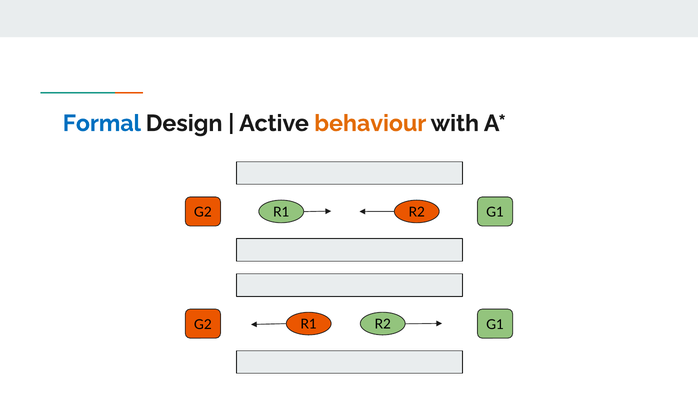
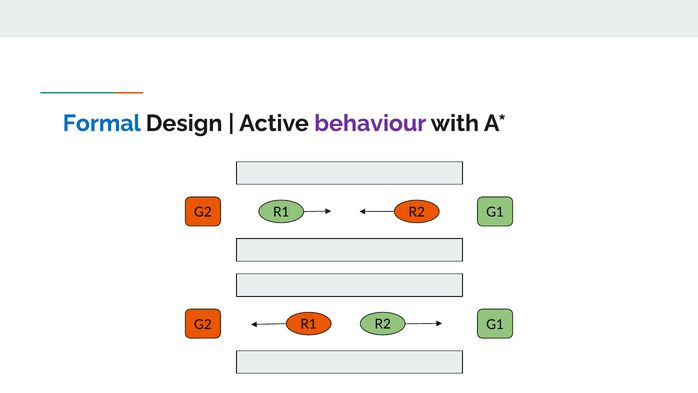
behaviour colour: orange -> purple
